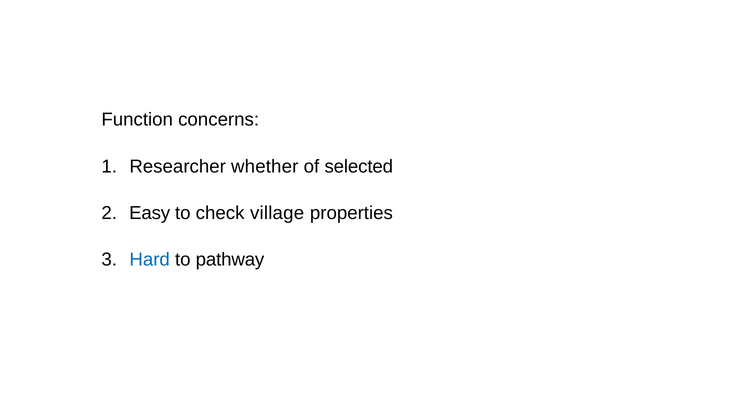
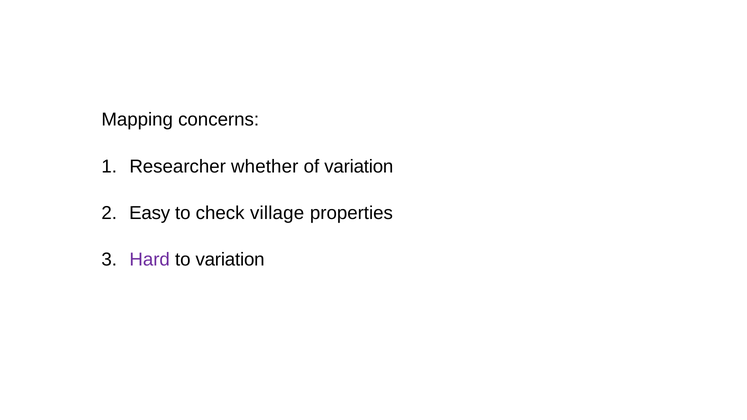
Function: Function -> Mapping
of selected: selected -> variation
Hard colour: blue -> purple
to pathway: pathway -> variation
